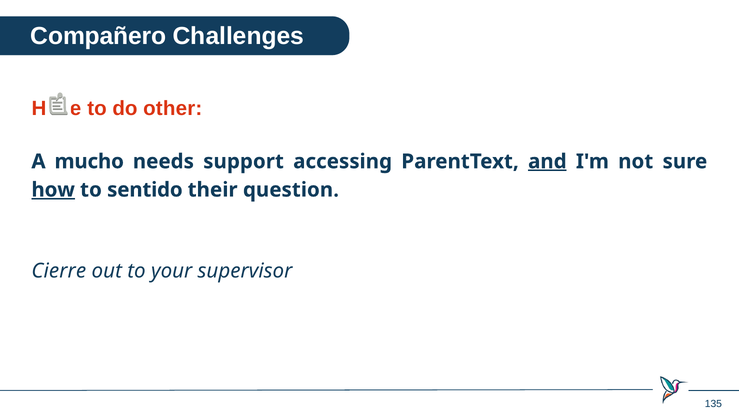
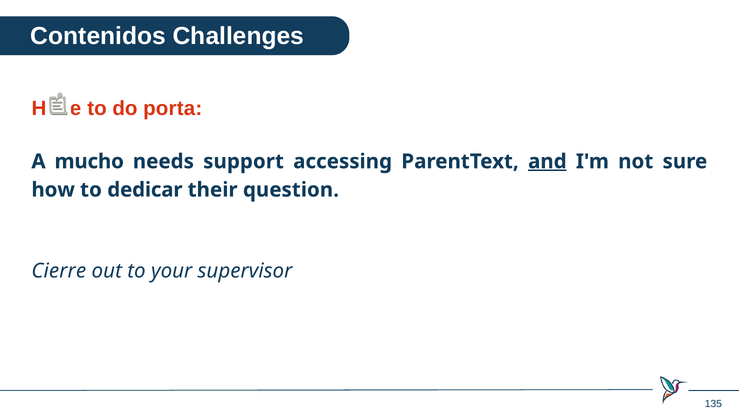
Compañero: Compañero -> Contenidos
other: other -> porta
how underline: present -> none
sentido: sentido -> dedicar
